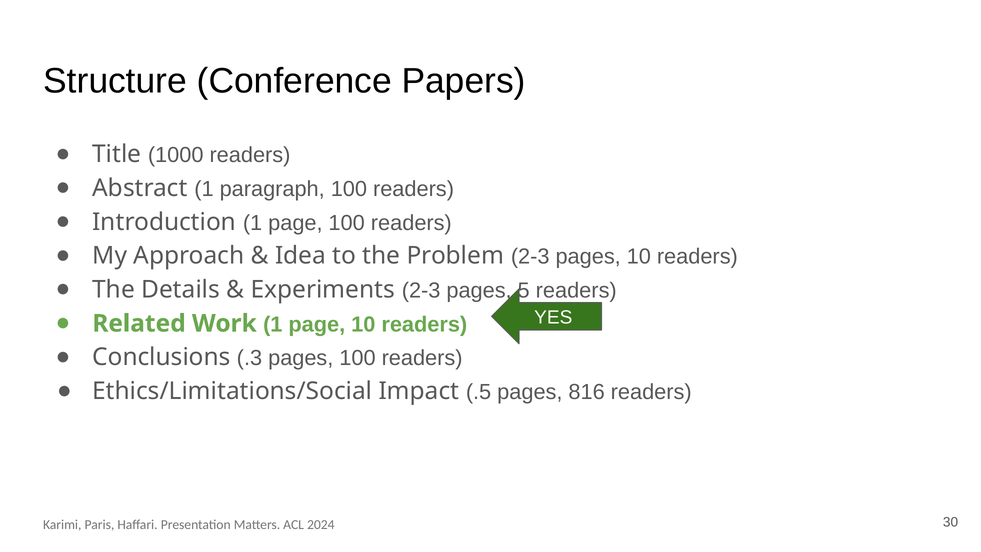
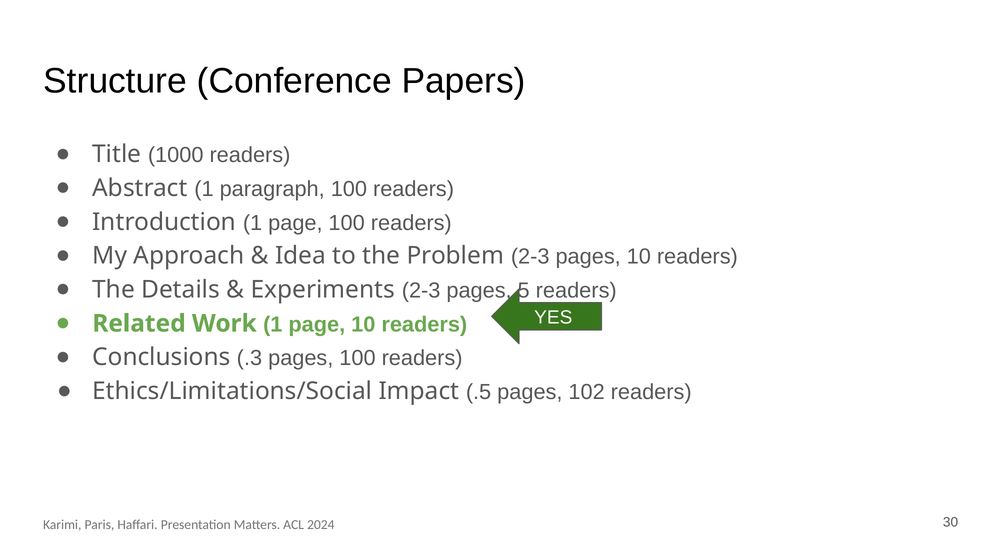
816: 816 -> 102
